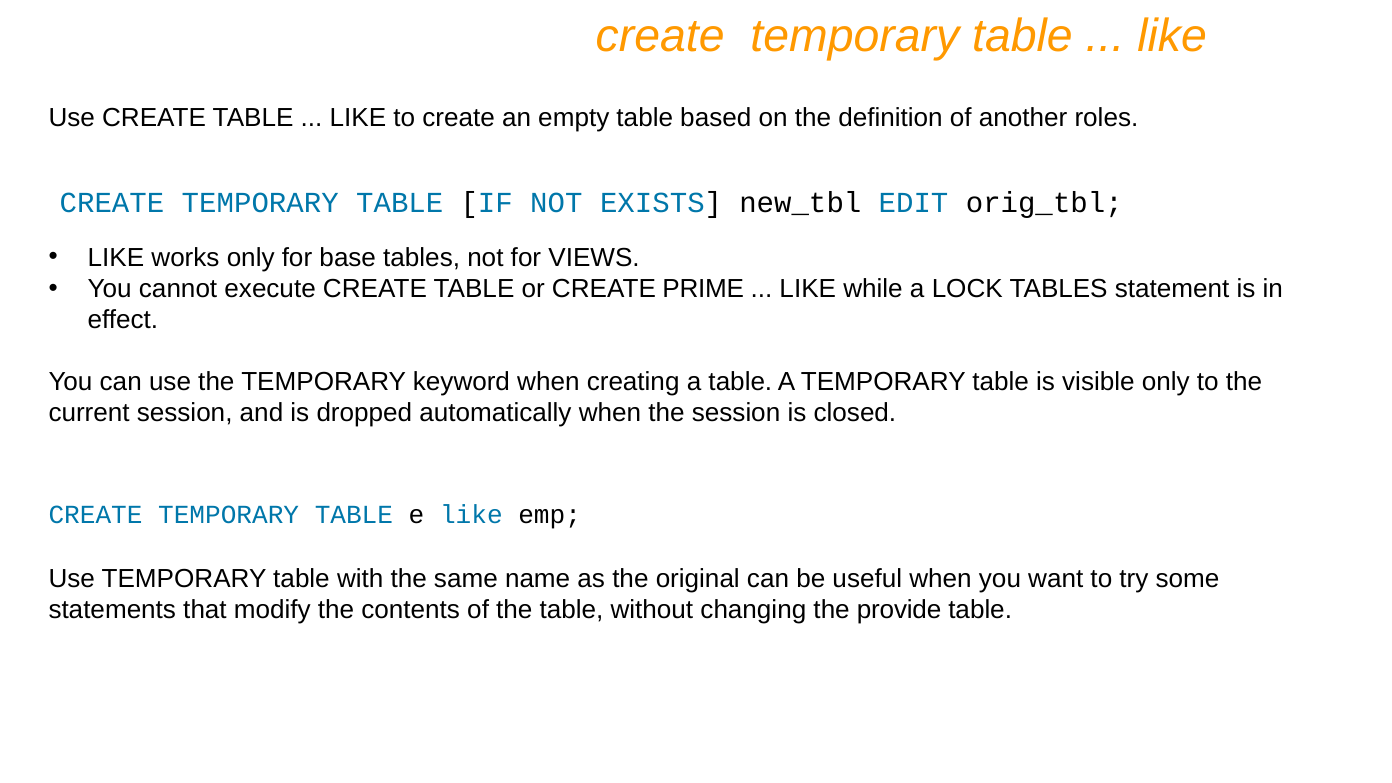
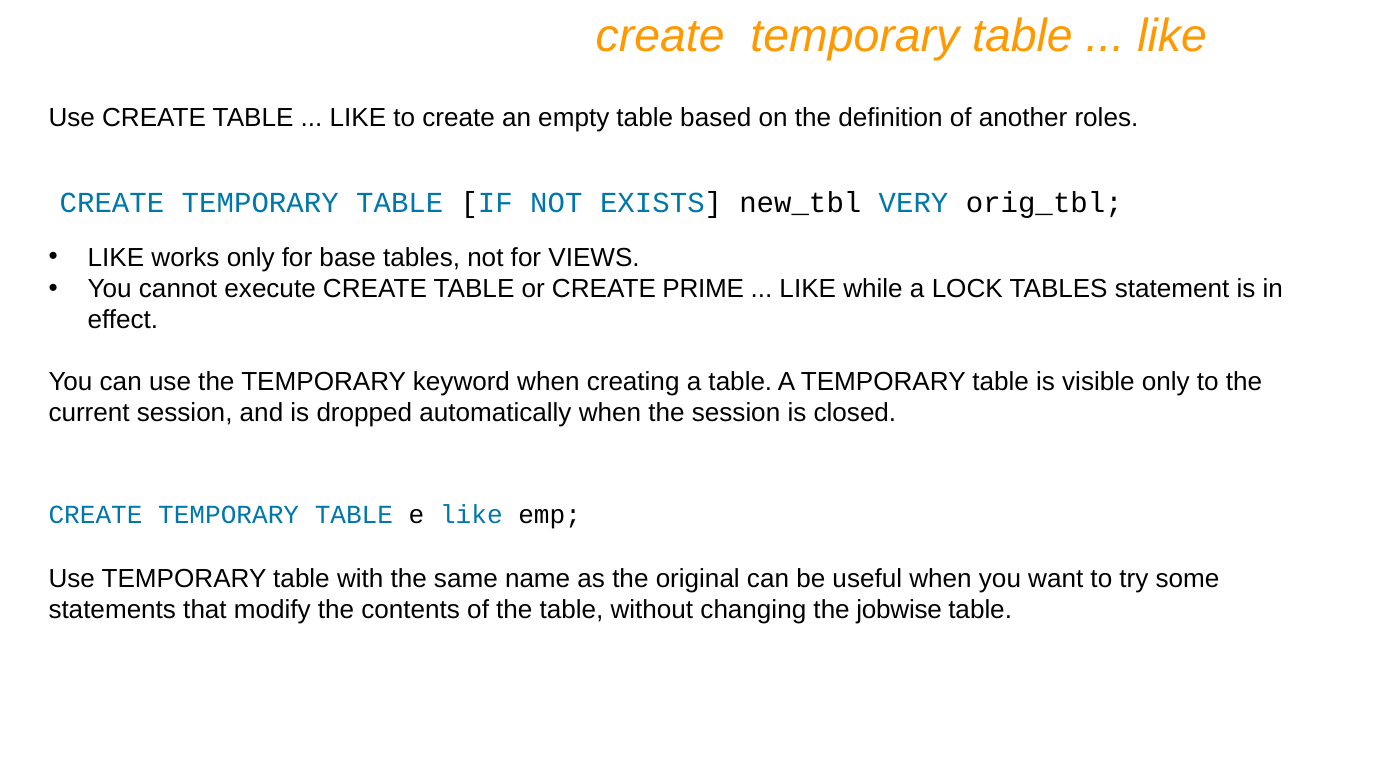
EDIT: EDIT -> VERY
provide: provide -> jobwise
